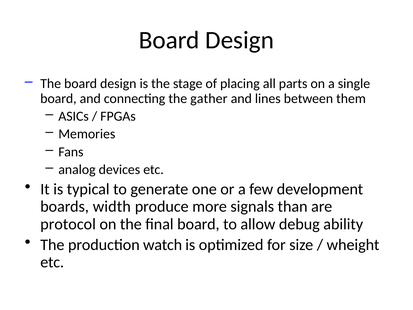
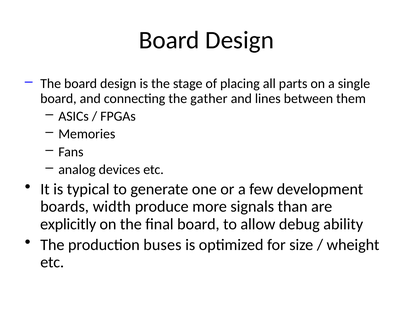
protocol: protocol -> explicitly
watch: watch -> buses
